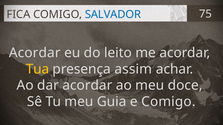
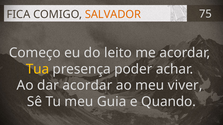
SALVADOR colour: blue -> orange
Acordar at (35, 53): Acordar -> Começo
assim: assim -> poder
doce: doce -> viver
e Comigo: Comigo -> Quando
